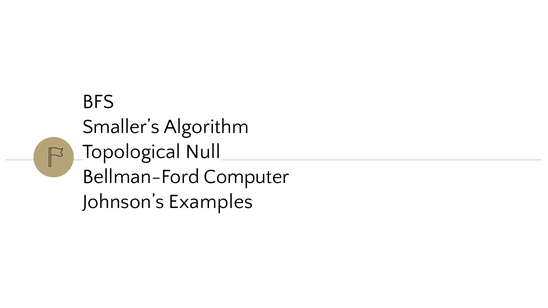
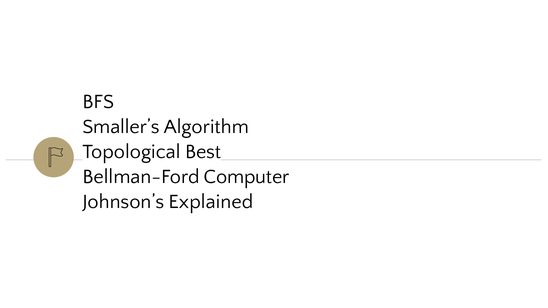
Null: Null -> Best
Examples: Examples -> Explained
